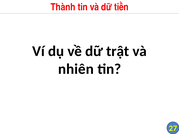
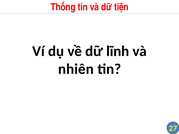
Thành: Thành -> Thống
tiền: tiền -> tiện
trật: trật -> lĩnh
